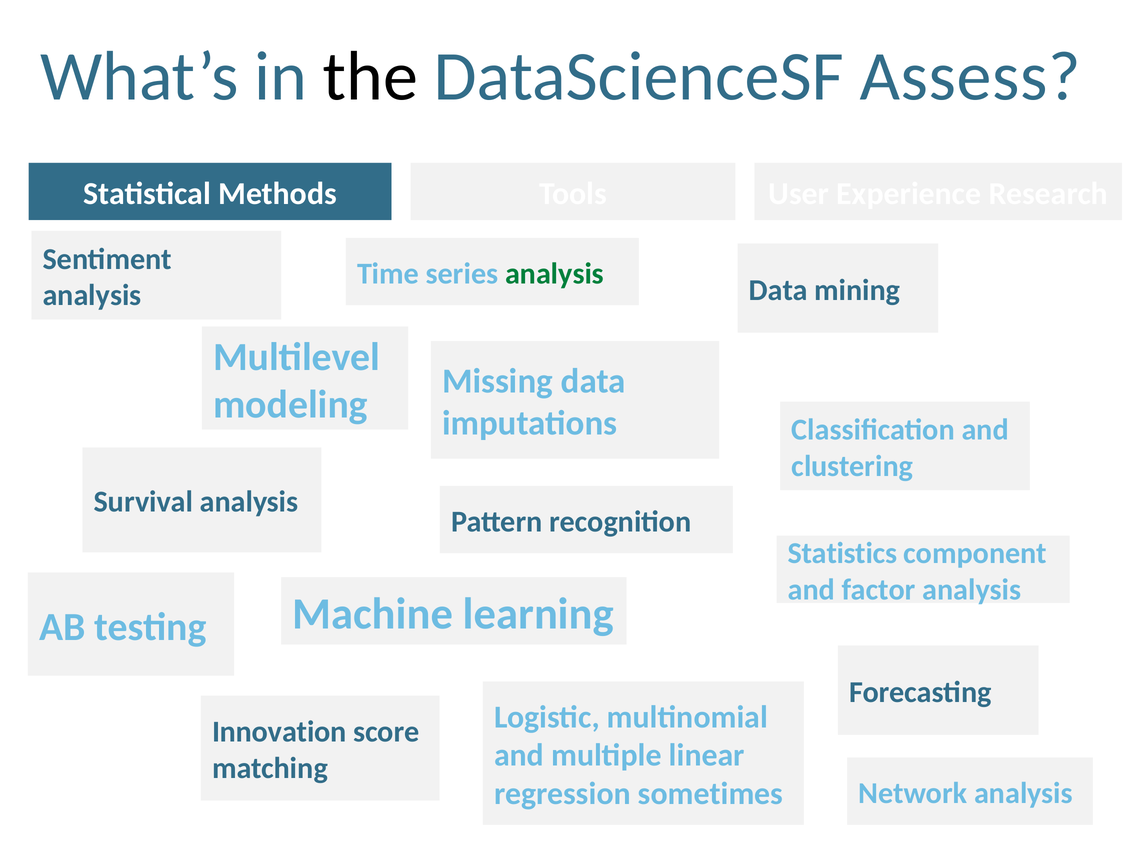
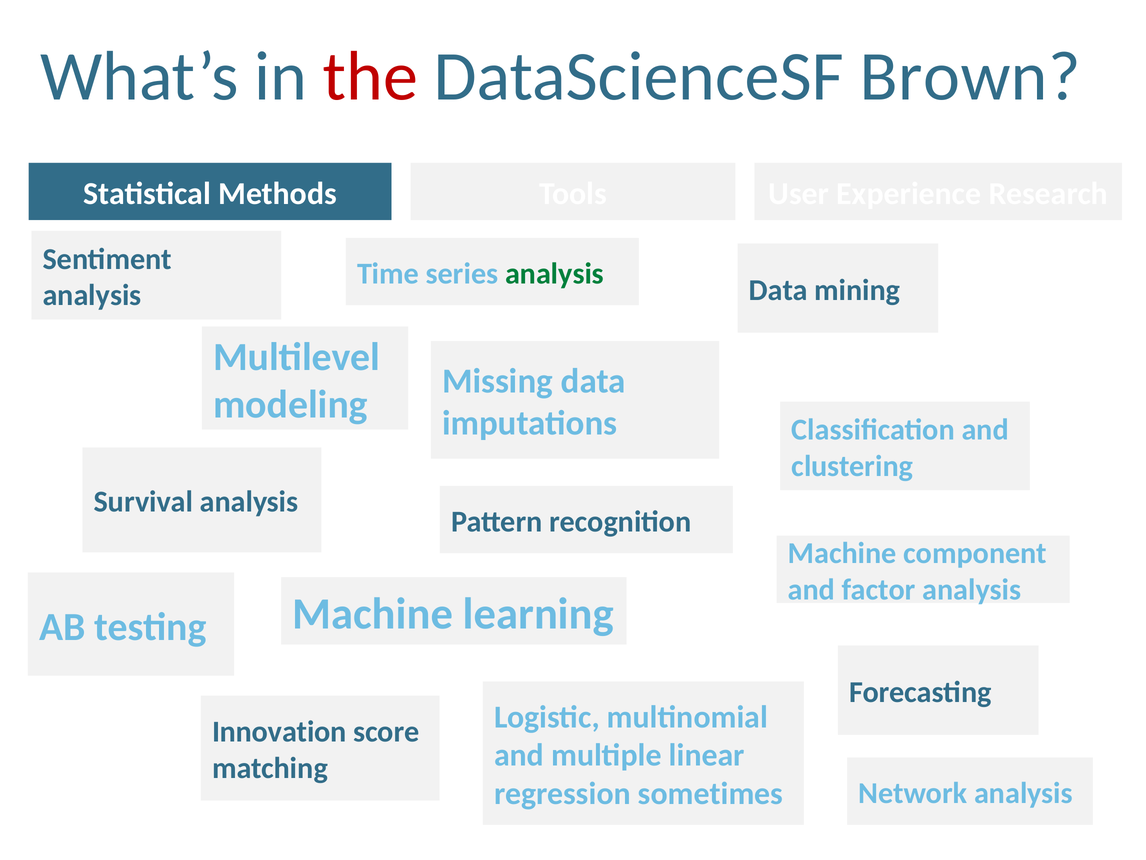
the colour: black -> red
Assess: Assess -> Brown
Statistics at (842, 553): Statistics -> Machine
